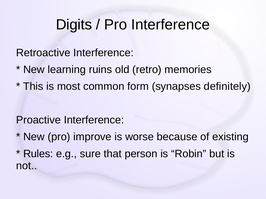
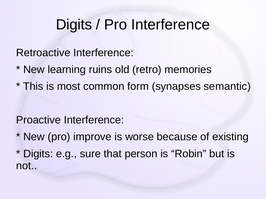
definitely: definitely -> semantic
Rules at (38, 154): Rules -> Digits
